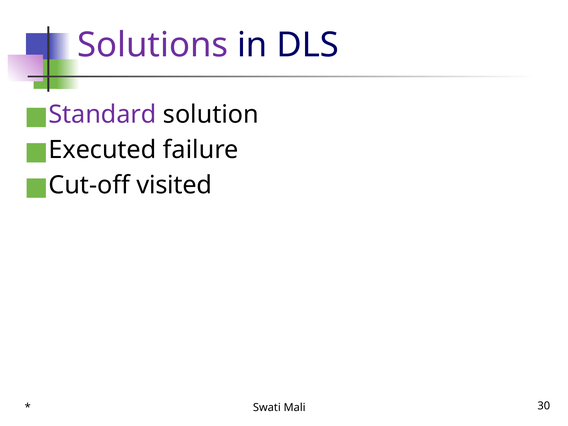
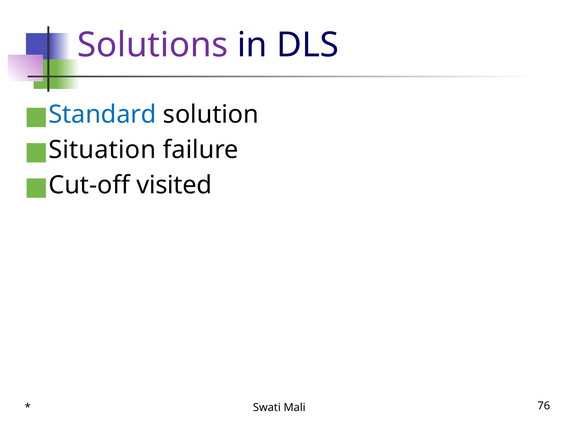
Standard colour: purple -> blue
Executed: Executed -> Situation
30: 30 -> 76
